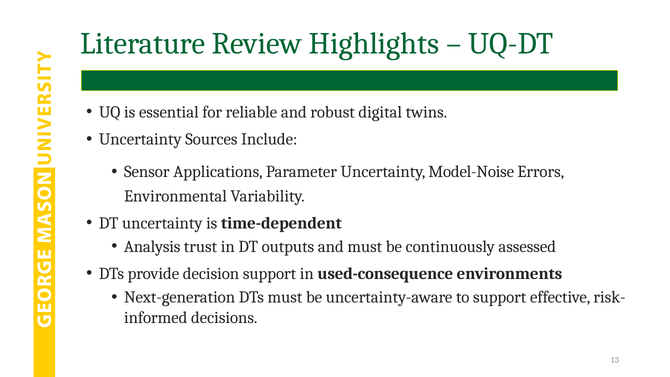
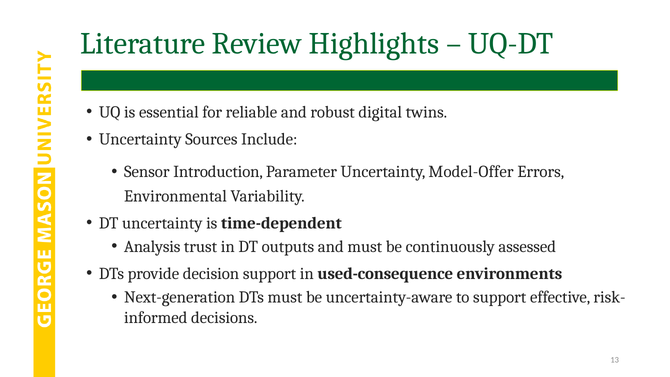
Applications: Applications -> Introduction
Model-Noise: Model-Noise -> Model-Offer
